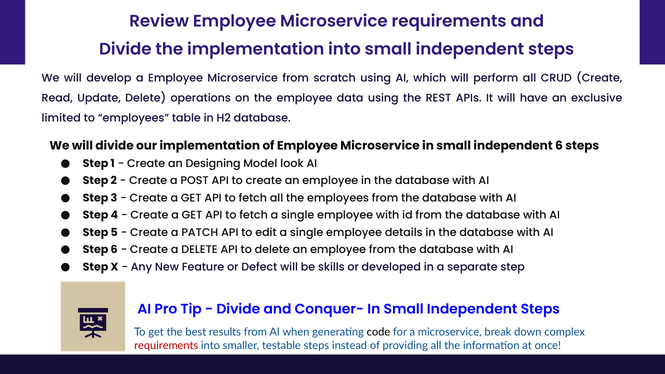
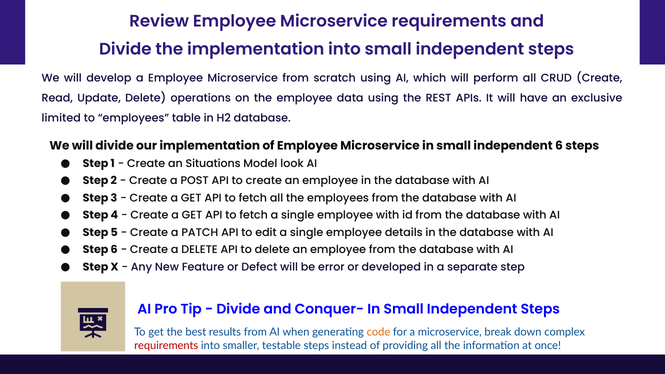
Designing: Designing -> Situations
skills: skills -> error
code colour: black -> orange
